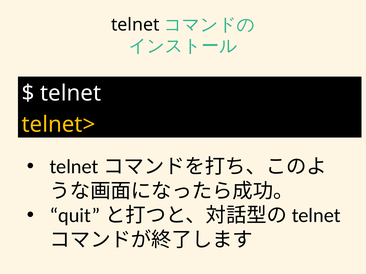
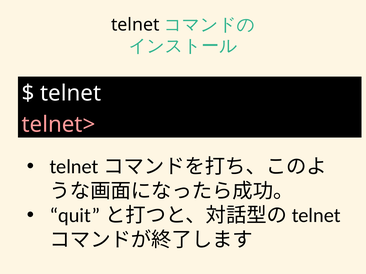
telnet> colour: yellow -> pink
